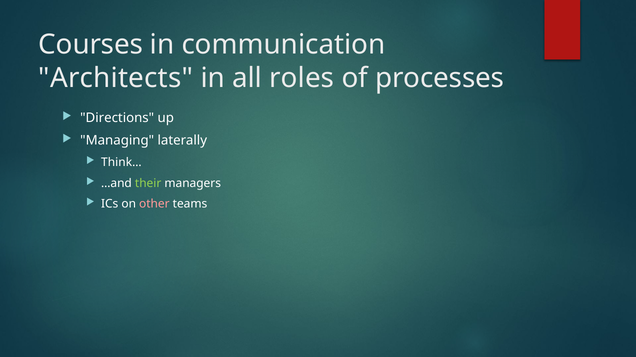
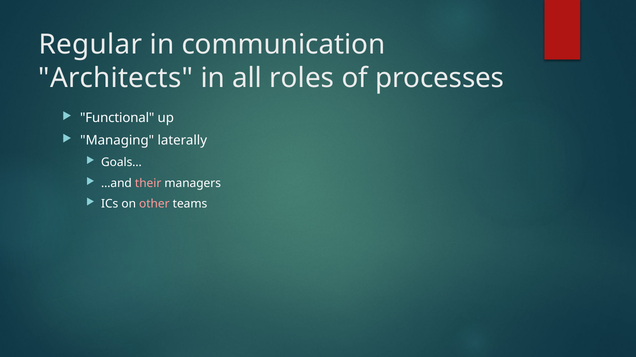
Courses: Courses -> Regular
Directions: Directions -> Functional
Think…: Think… -> Goals…
their colour: light green -> pink
